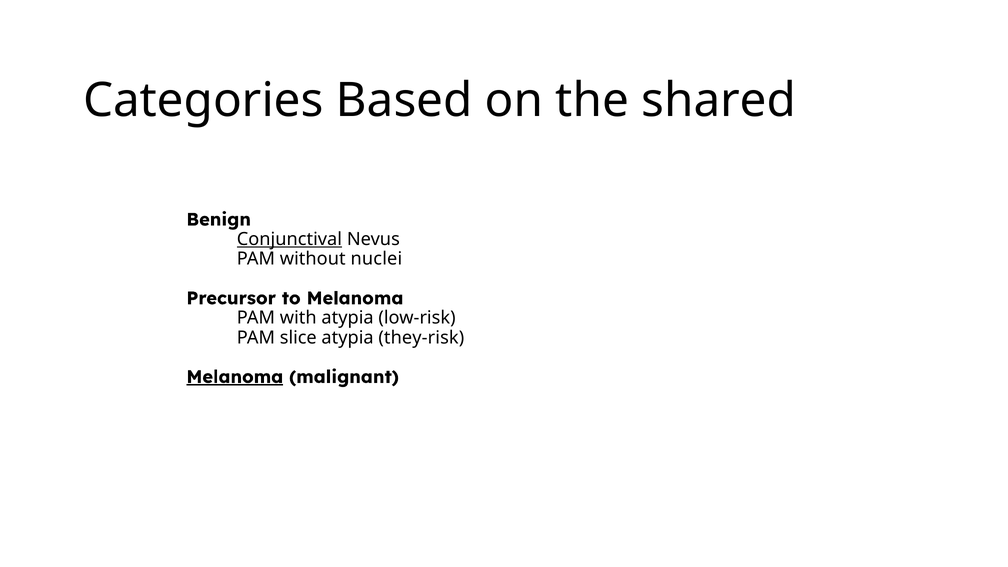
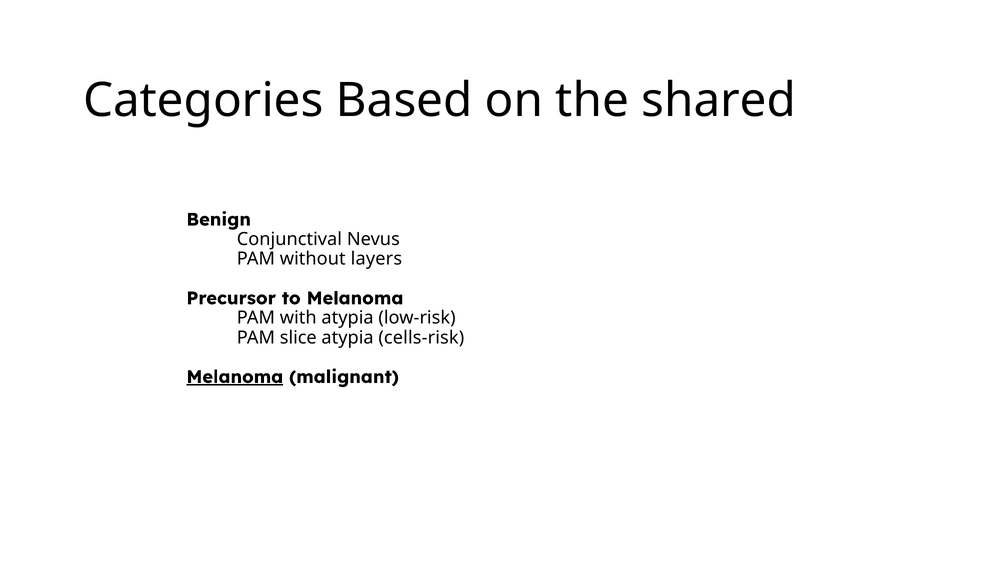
Conjunctival underline: present -> none
nuclei: nuclei -> layers
they-risk: they-risk -> cells-risk
